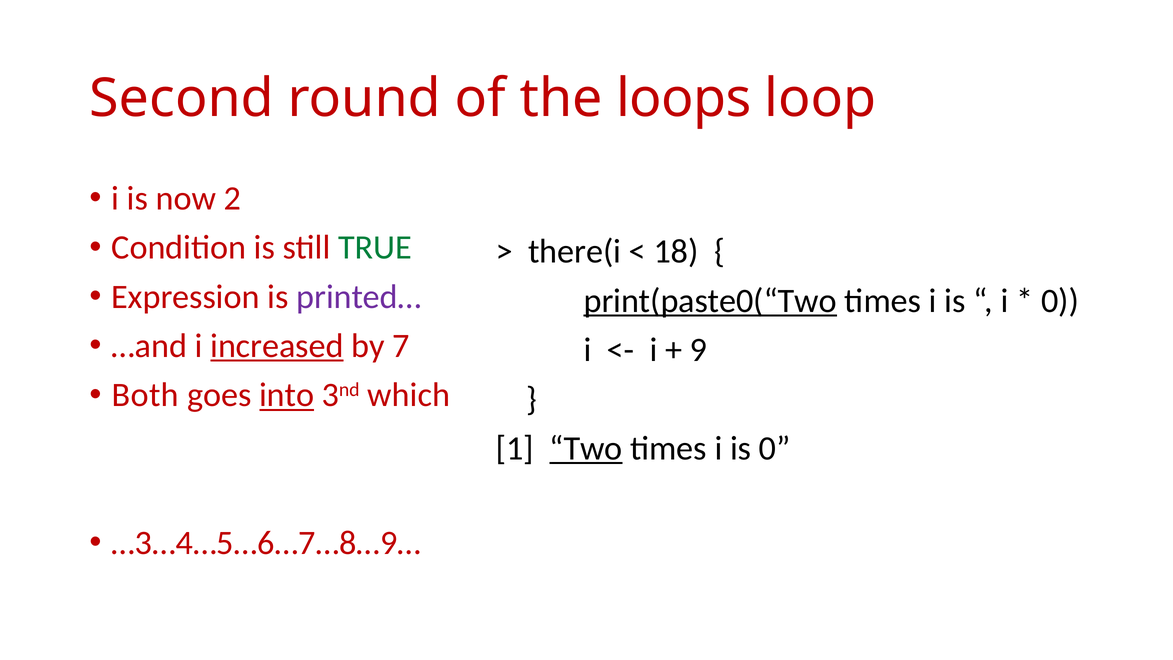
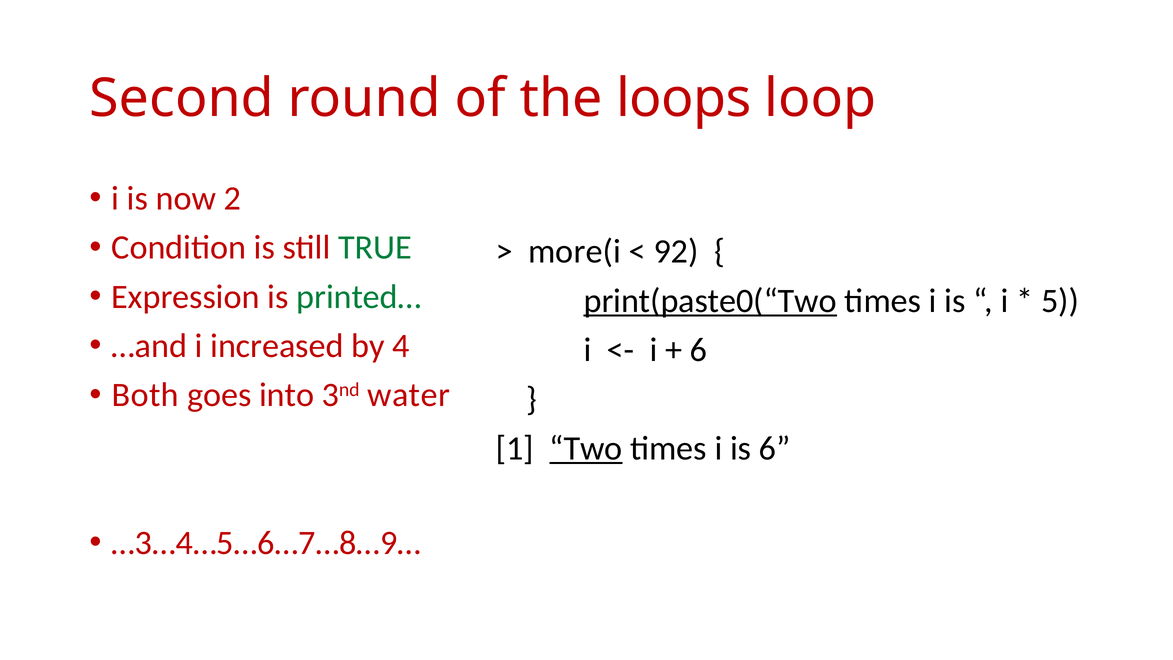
there(i: there(i -> more(i
18: 18 -> 92
printed… colour: purple -> green
0 at (1060, 301): 0 -> 5
increased underline: present -> none
7: 7 -> 4
9 at (699, 350): 9 -> 6
into underline: present -> none
which: which -> water
is 0: 0 -> 6
